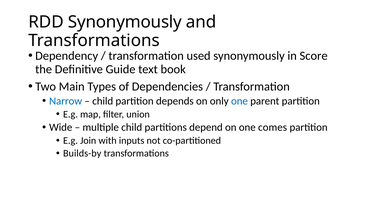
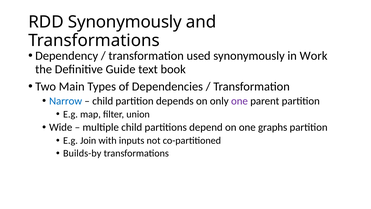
Score: Score -> Work
one at (239, 101) colour: blue -> purple
comes: comes -> graphs
